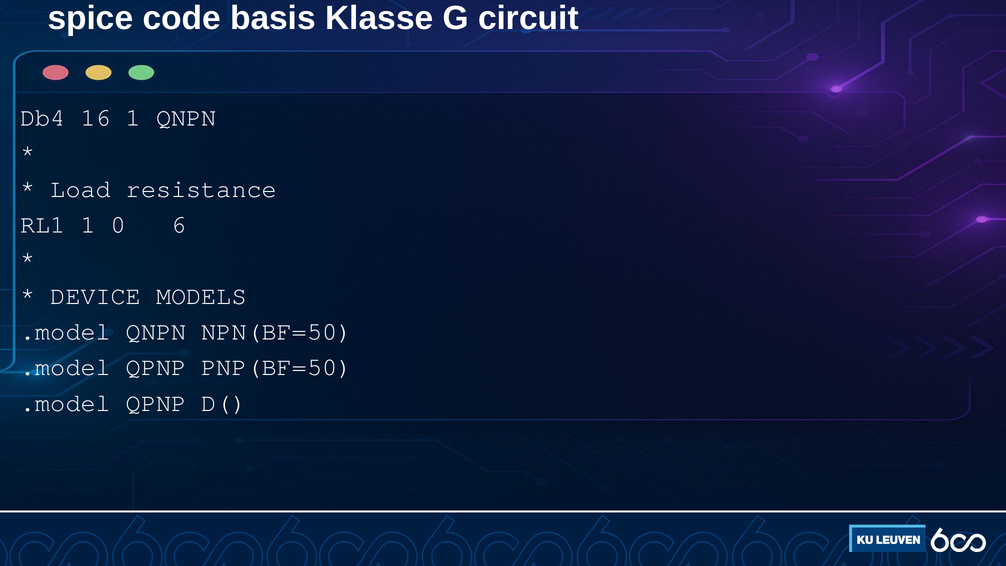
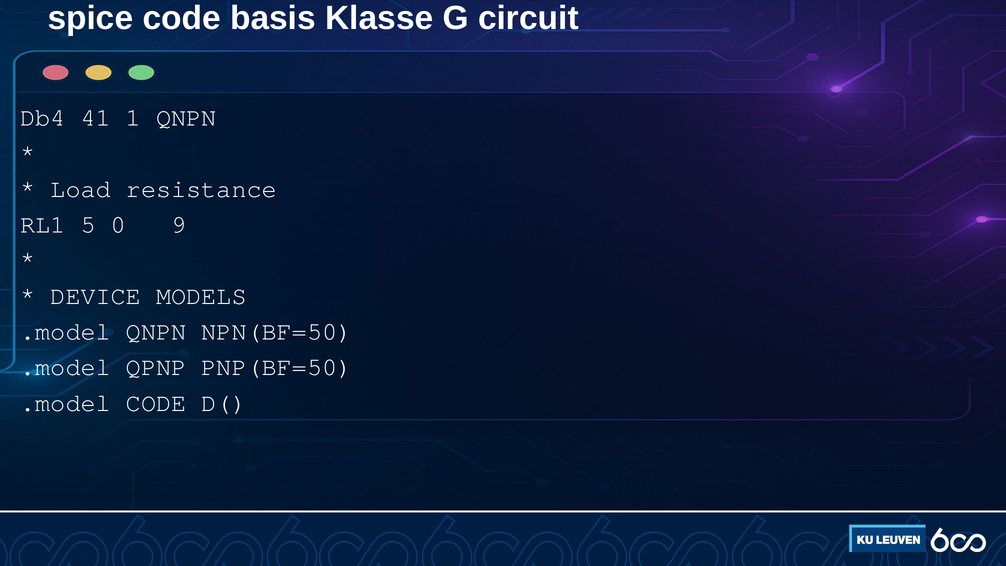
16: 16 -> 41
RL1 1: 1 -> 5
6: 6 -> 9
QPNP at (156, 403): QPNP -> CODE
